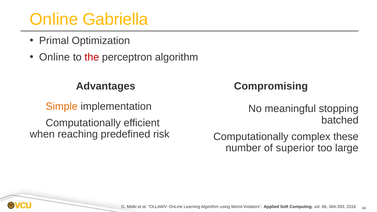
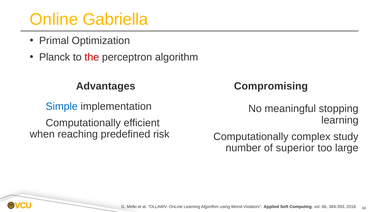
Online at (55, 57): Online -> Planck
Simple colour: orange -> blue
batched at (340, 120): batched -> learning
these: these -> study
